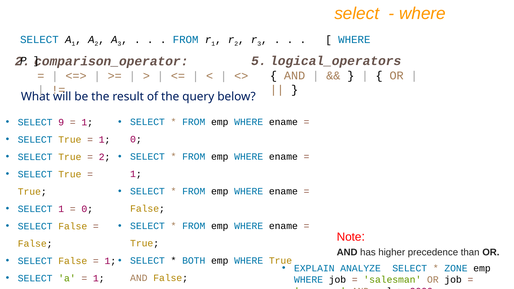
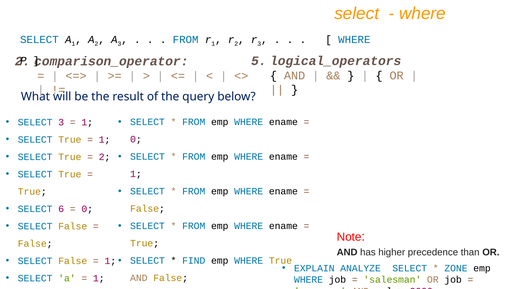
SELECT 9: 9 -> 3
SELECT 1: 1 -> 6
BOTH: BOTH -> FIND
